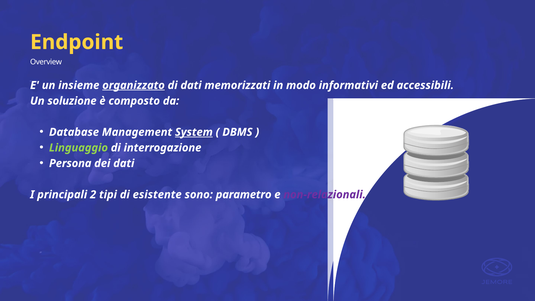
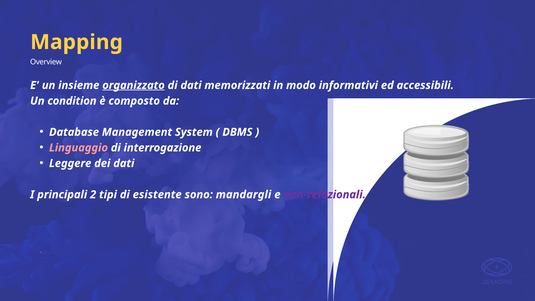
Endpoint: Endpoint -> Mapping
soluzione: soluzione -> condition
System underline: present -> none
Linguaggio colour: light green -> pink
Persona: Persona -> Leggere
parametro: parametro -> mandargli
